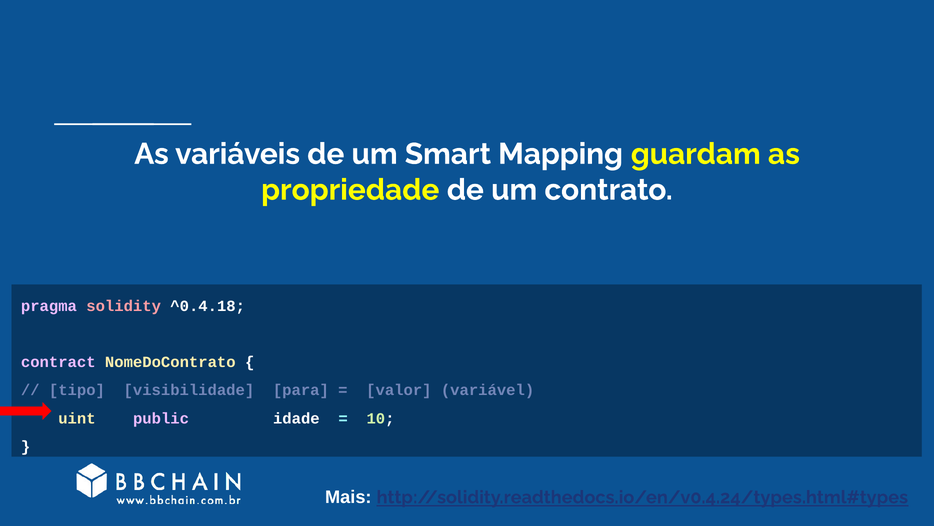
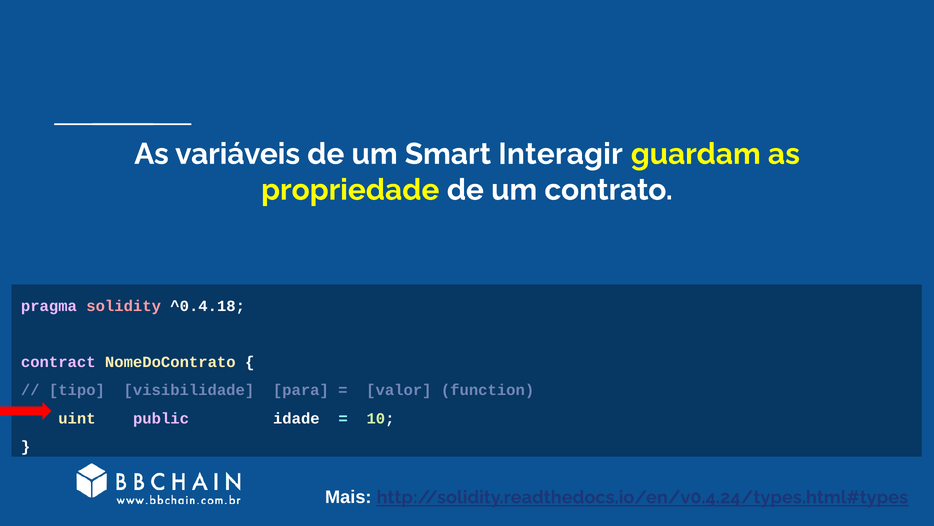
Mapping: Mapping -> Interagir
variável: variável -> function
